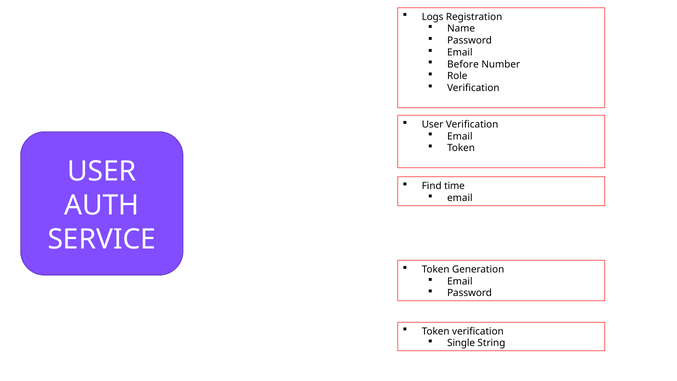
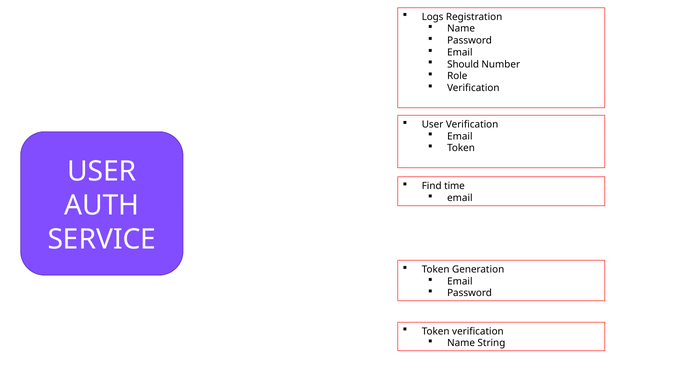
Before: Before -> Should
Single at (461, 343): Single -> Name
